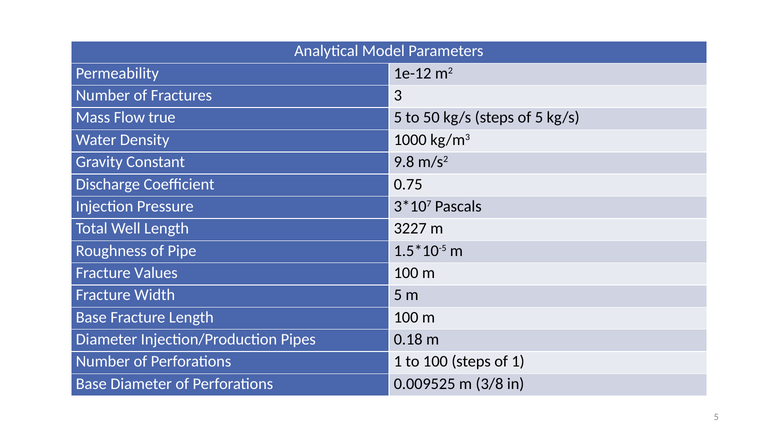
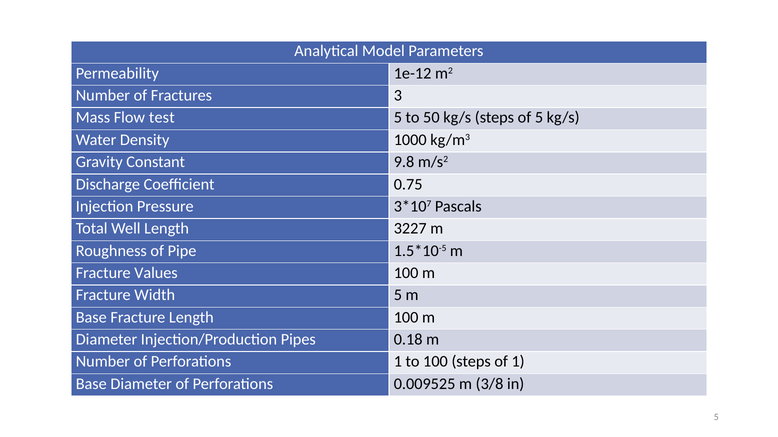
true: true -> test
